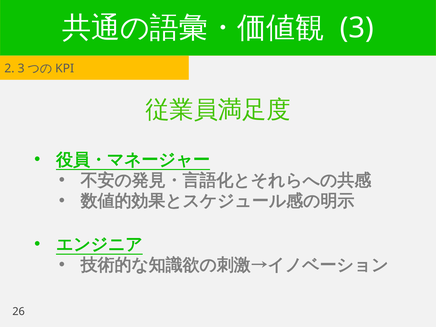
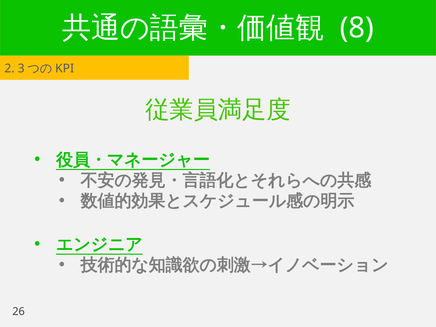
3: 3 -> 8
